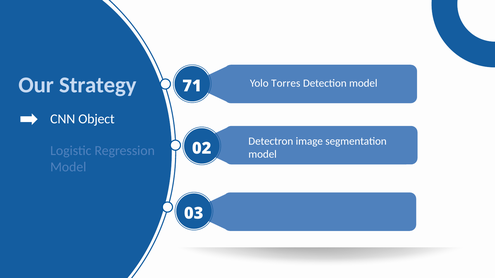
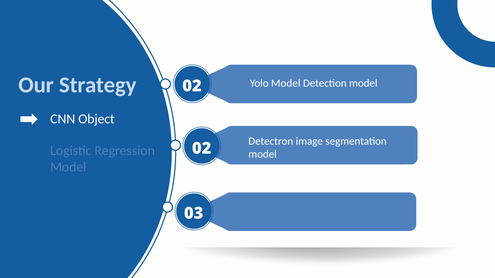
Strategy 71: 71 -> 02
Yolo Torres: Torres -> Model
